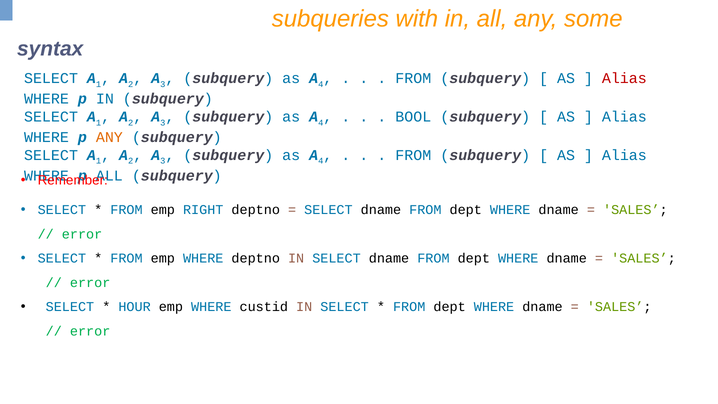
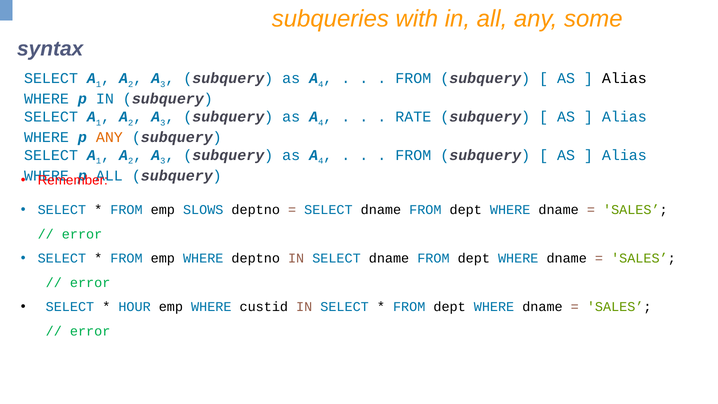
Alias at (624, 78) colour: red -> black
BOOL: BOOL -> RATE
RIGHT: RIGHT -> SLOWS
